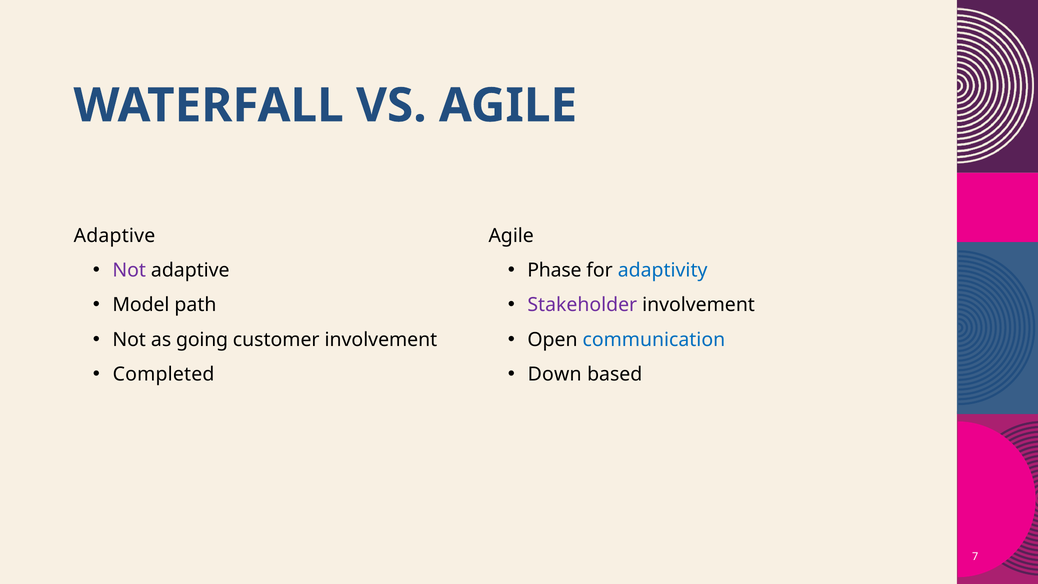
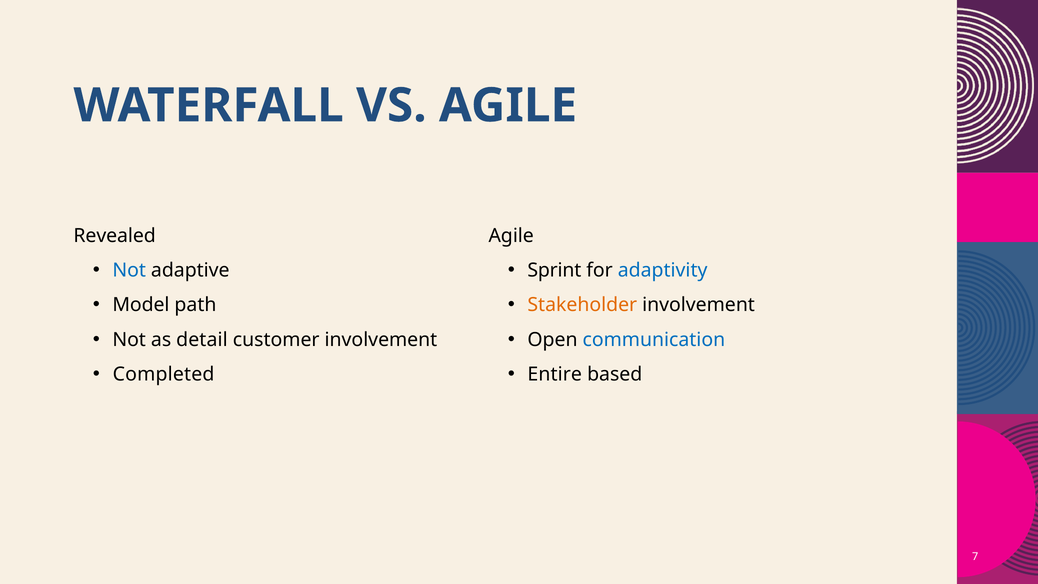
Adaptive at (114, 236): Adaptive -> Revealed
Not at (129, 270) colour: purple -> blue
Phase: Phase -> Sprint
Stakeholder colour: purple -> orange
going: going -> detail
Down: Down -> Entire
